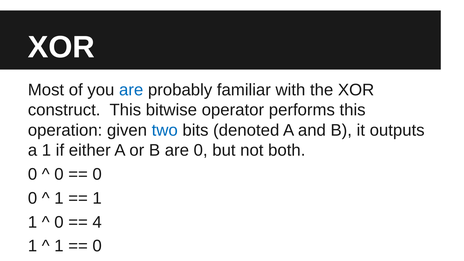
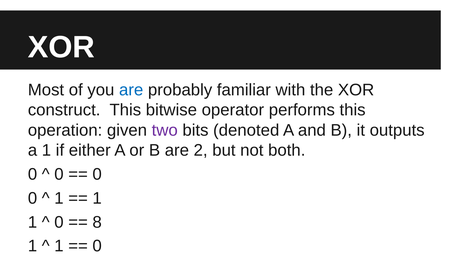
two colour: blue -> purple
are 0: 0 -> 2
4: 4 -> 8
